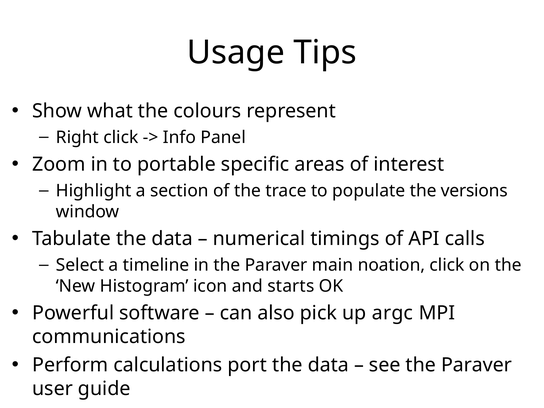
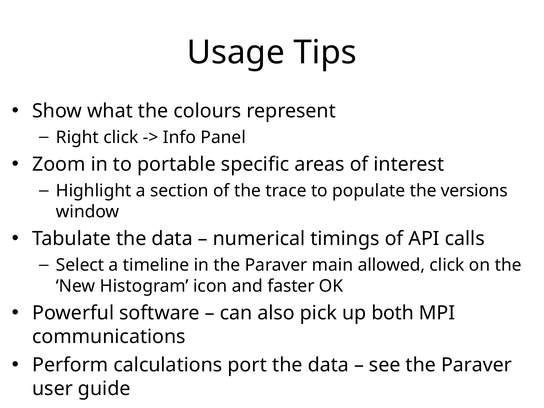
noation: noation -> allowed
starts: starts -> faster
argc: argc -> both
